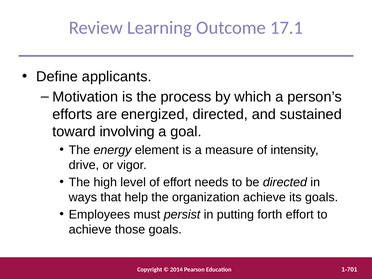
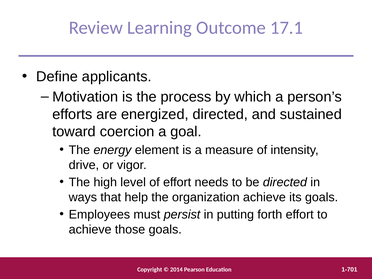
involving: involving -> coercion
